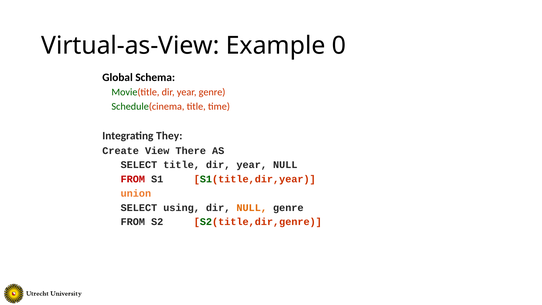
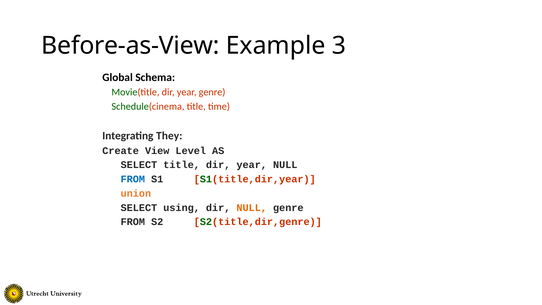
Virtual-as-View: Virtual-as-View -> Before-as-View
0: 0 -> 3
There: There -> Level
FROM at (133, 179) colour: red -> blue
